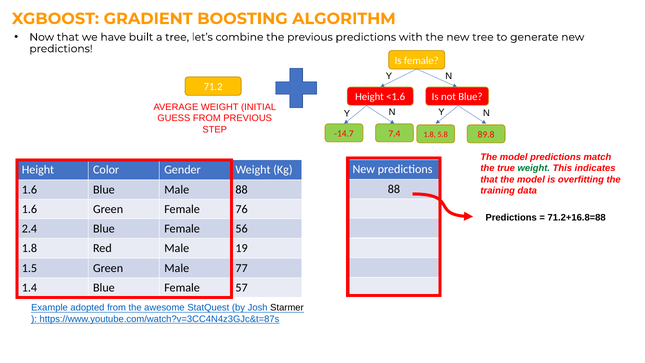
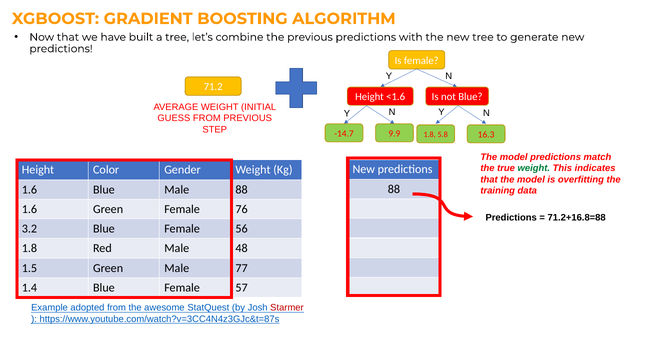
7.4: 7.4 -> 9.9
89.8: 89.8 -> 16.3
2.4: 2.4 -> 3.2
19: 19 -> 48
Starmer colour: black -> red
